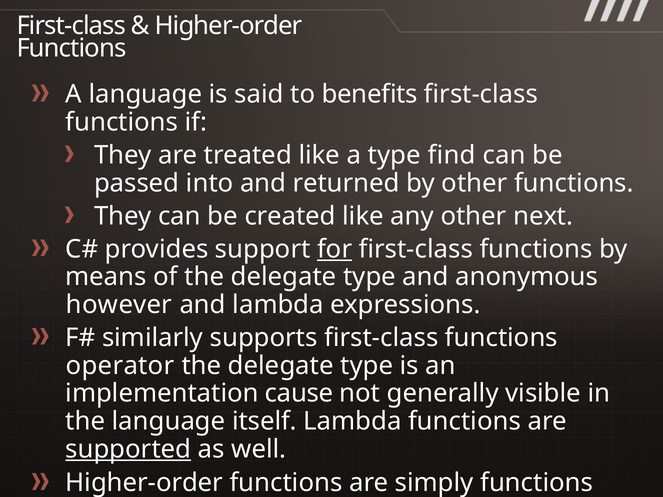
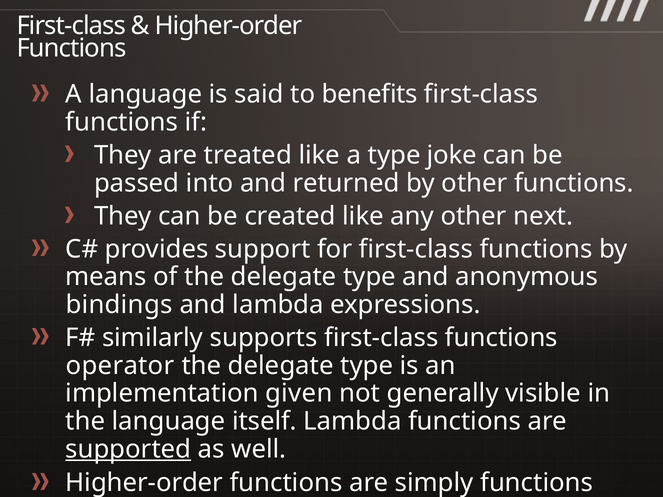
find: find -> joke
for underline: present -> none
however: however -> bindings
cause: cause -> given
